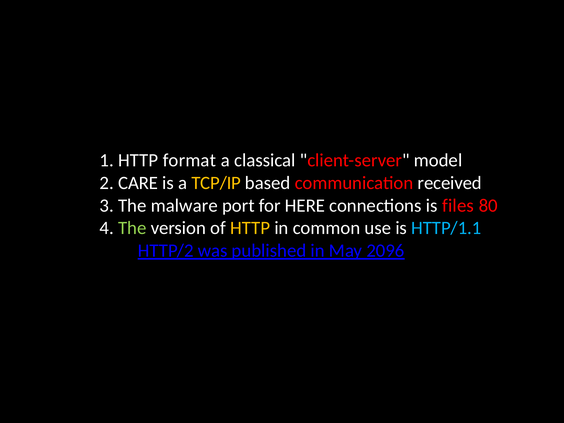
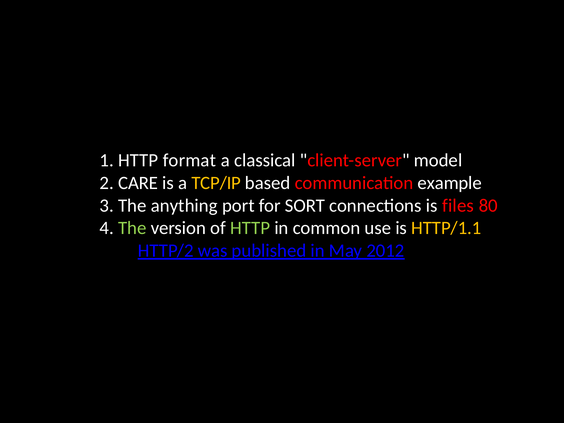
received: received -> example
malware: malware -> anything
HERE: HERE -> SORT
HTTP at (250, 228) colour: yellow -> light green
HTTP/1.1 colour: light blue -> yellow
2096: 2096 -> 2012
